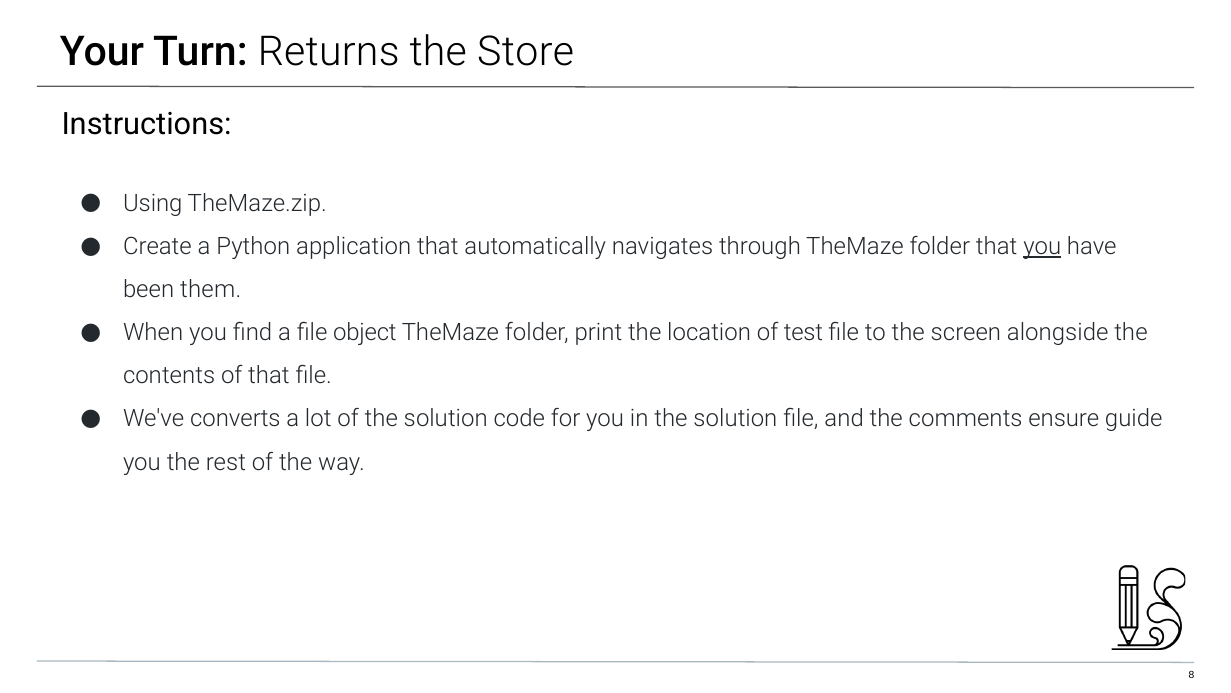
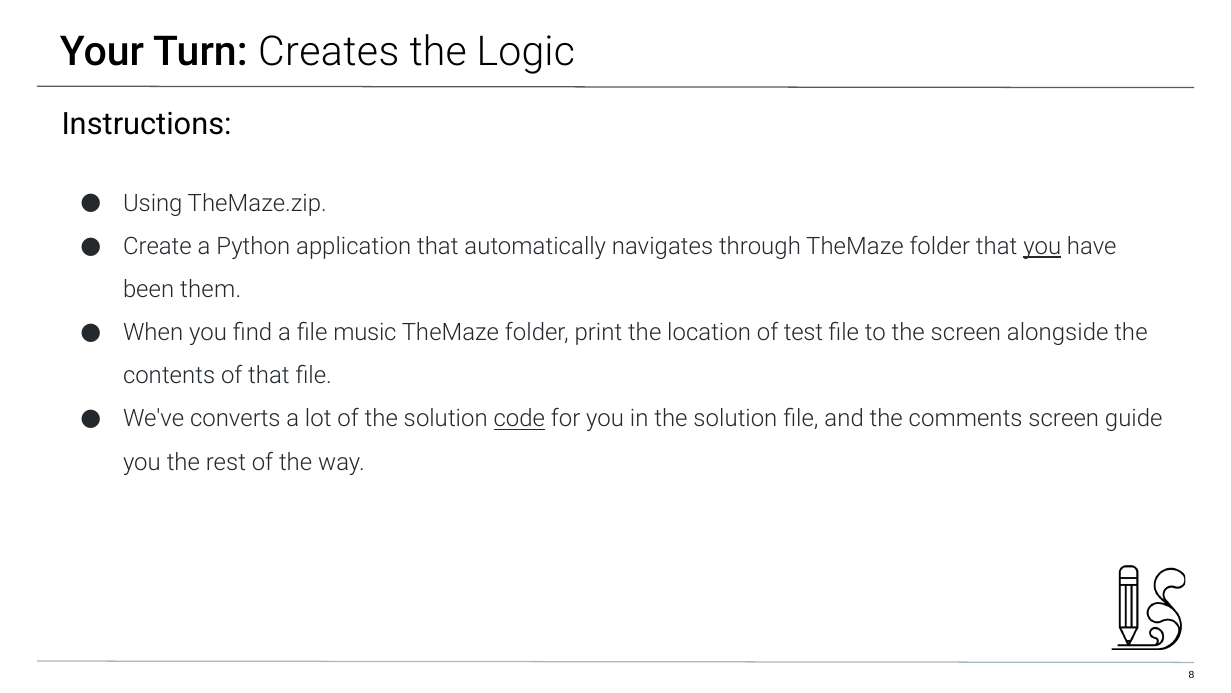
Returns: Returns -> Creates
Store: Store -> Logic
object: object -> music
code underline: none -> present
comments ensure: ensure -> screen
